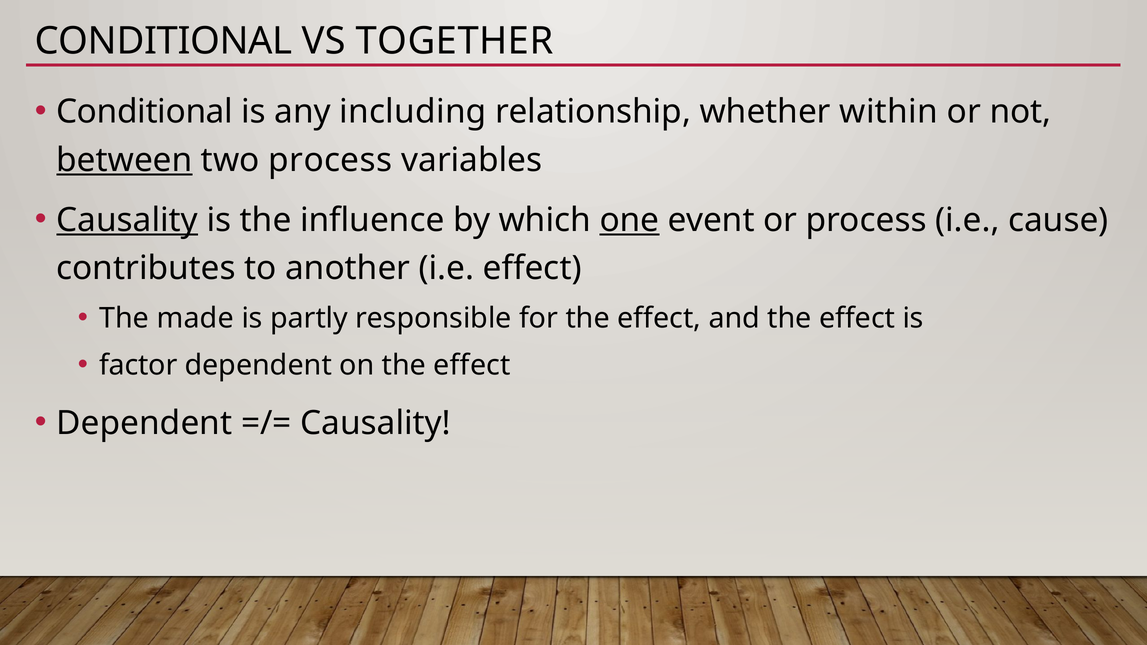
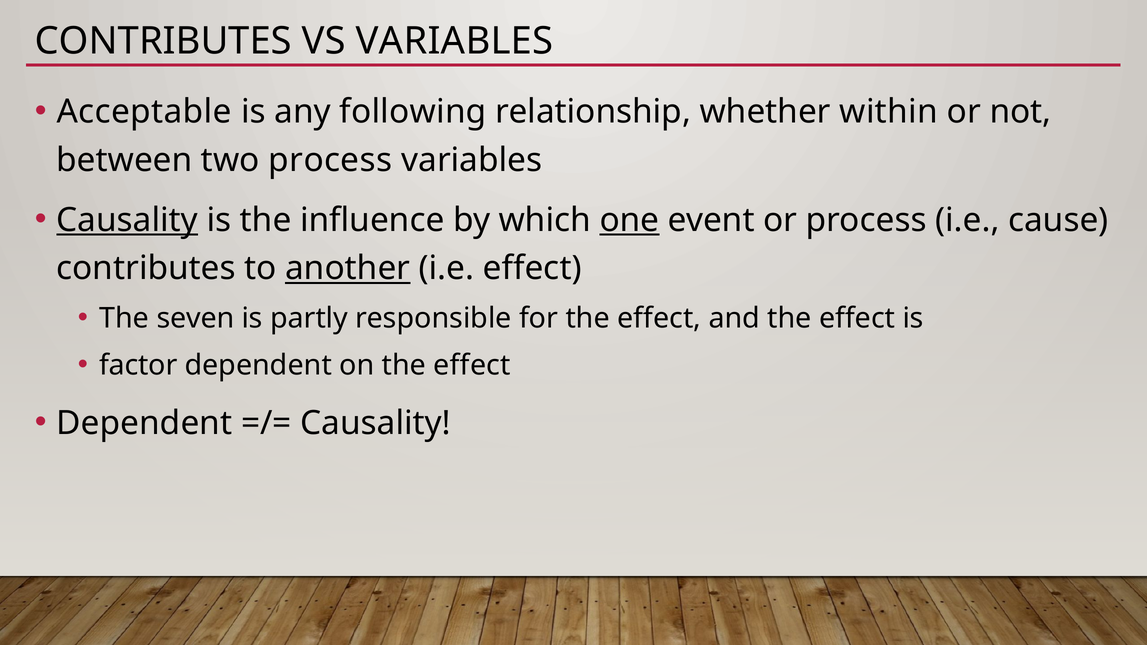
CONDITIONAL at (164, 41): CONDITIONAL -> CONTRIBUTES
VS TOGETHER: TOGETHER -> VARIABLES
Conditional at (145, 112): Conditional -> Acceptable
including: including -> following
between underline: present -> none
another underline: none -> present
made: made -> seven
